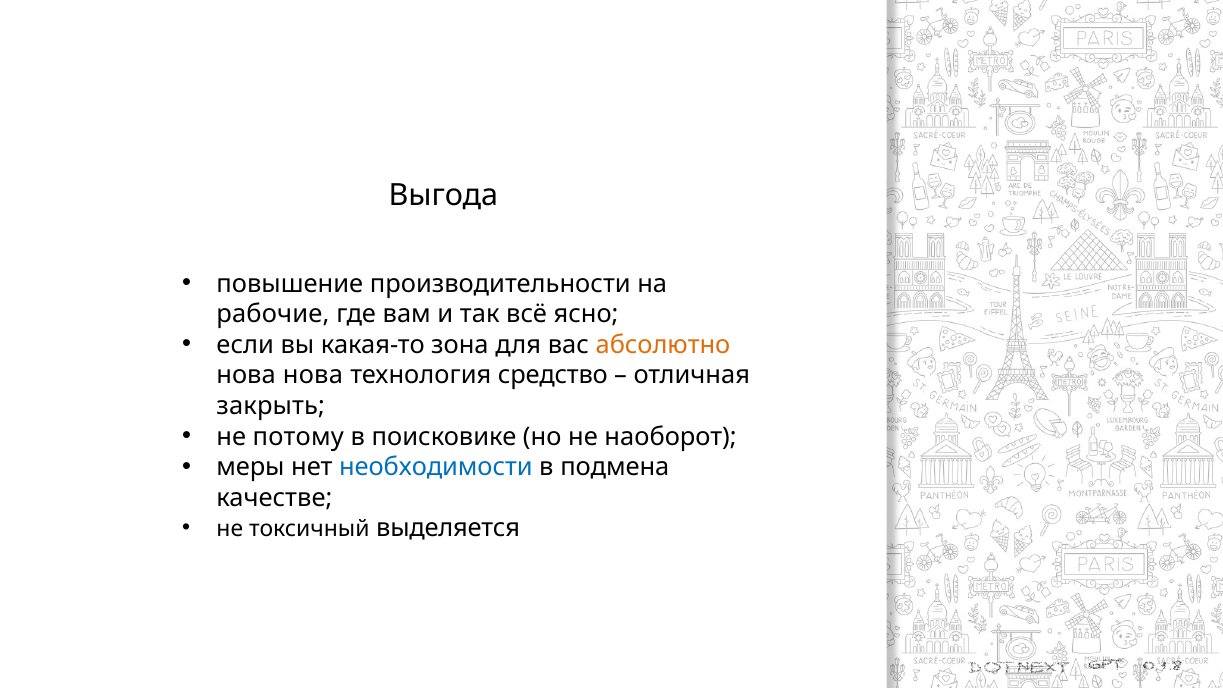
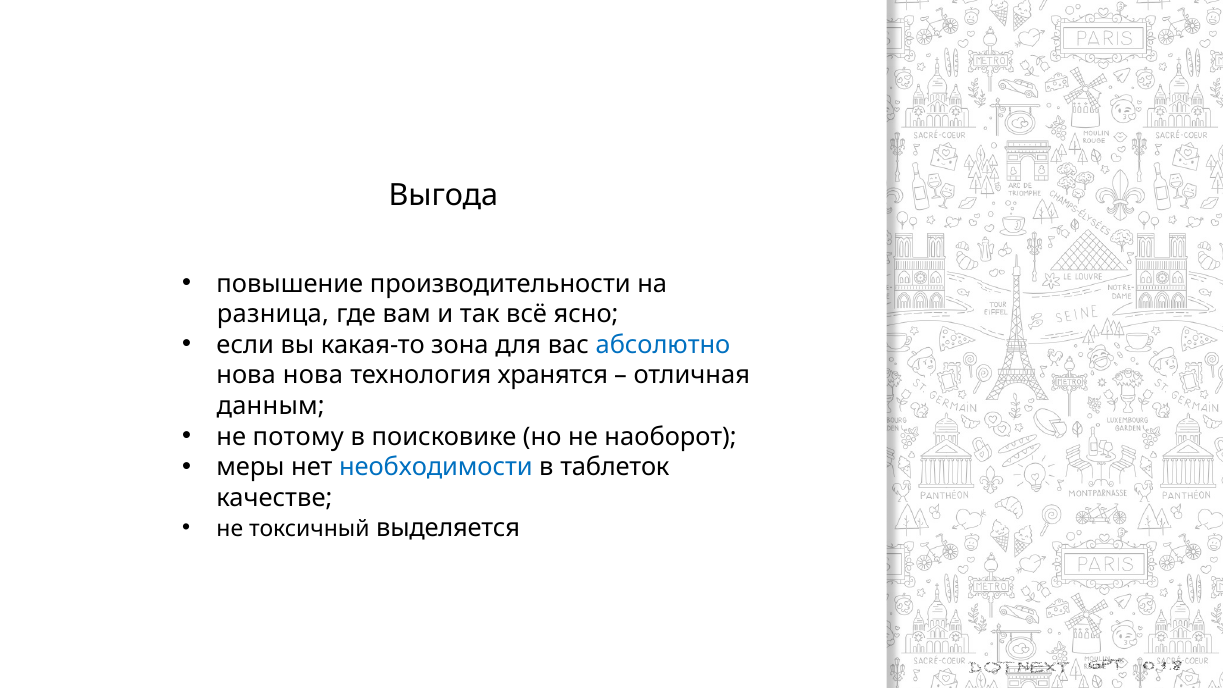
рабочие: рабочие -> разница
абсолютно colour: orange -> blue
средство: средство -> хранятся
закрыть: закрыть -> данным
подмена: подмена -> таблеток
